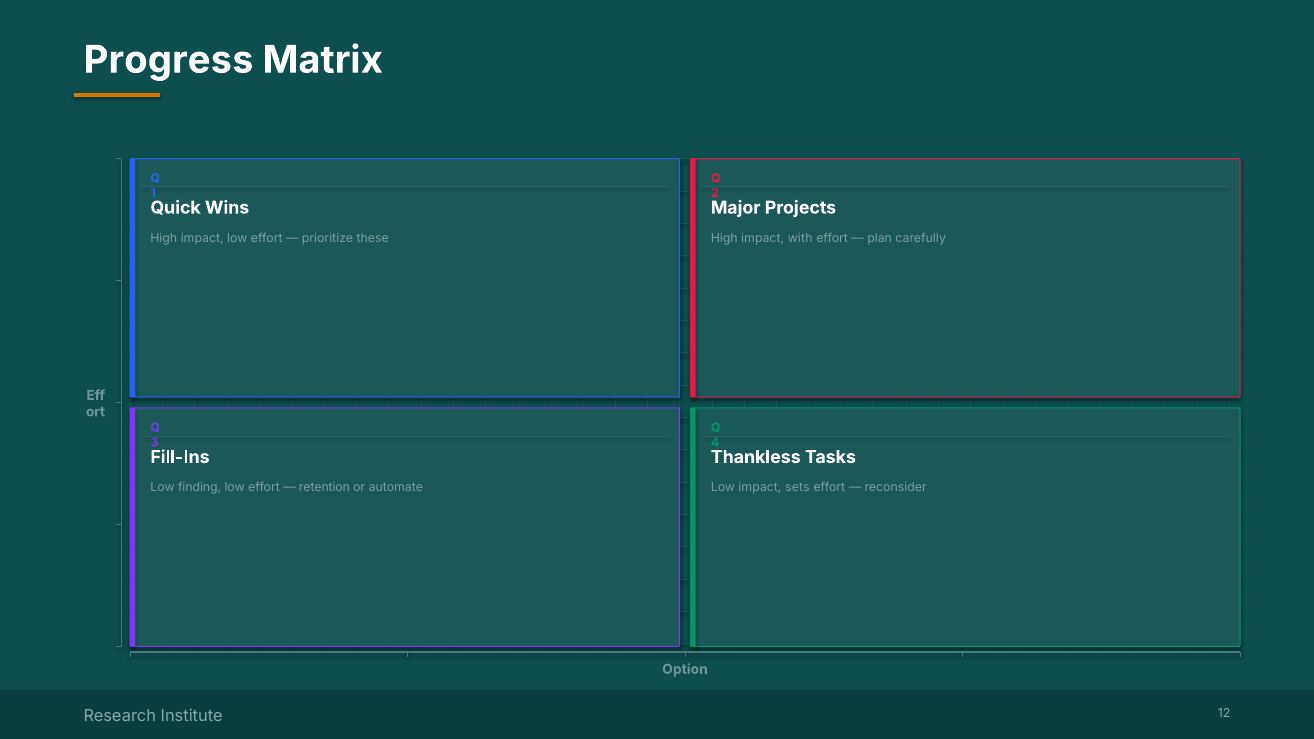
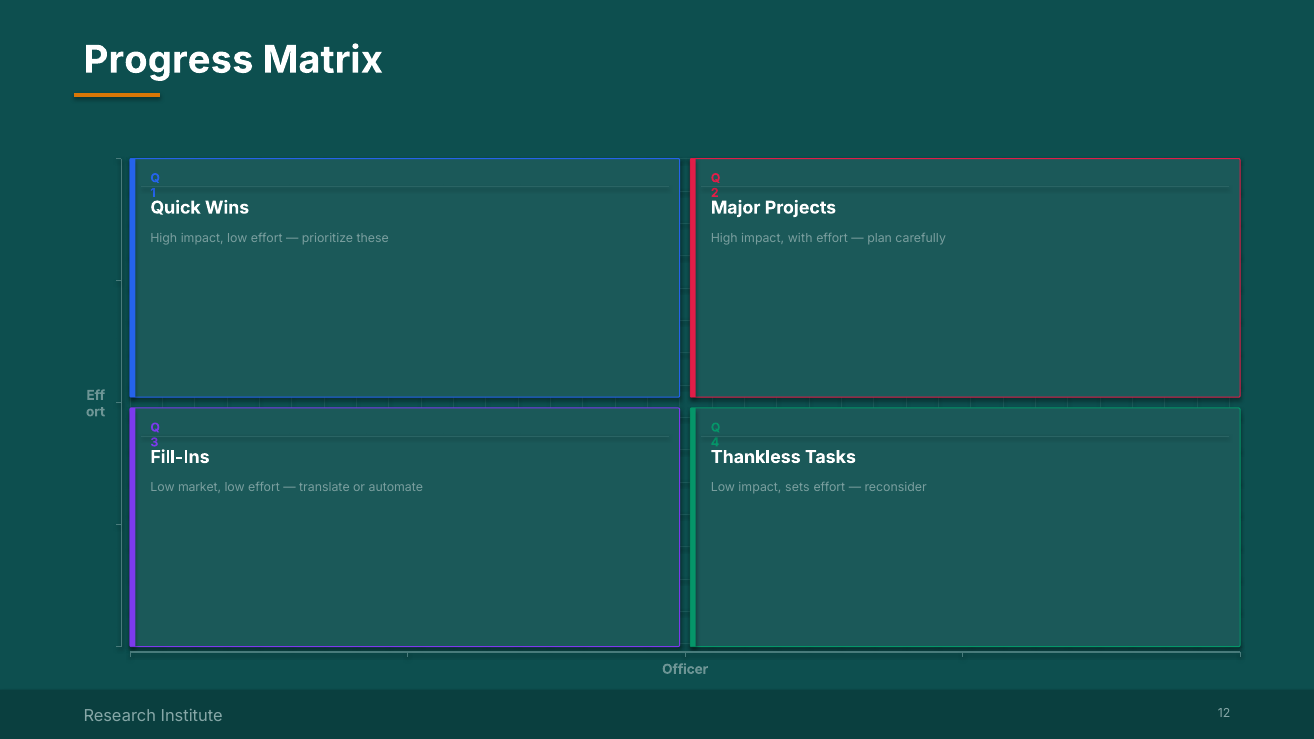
finding: finding -> market
retention: retention -> translate
Option: Option -> Officer
